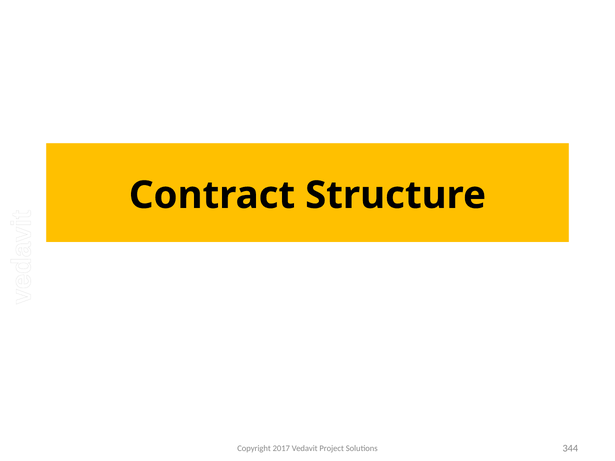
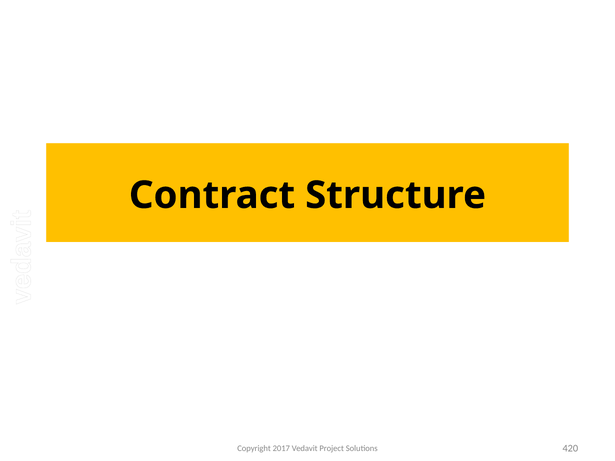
344: 344 -> 420
